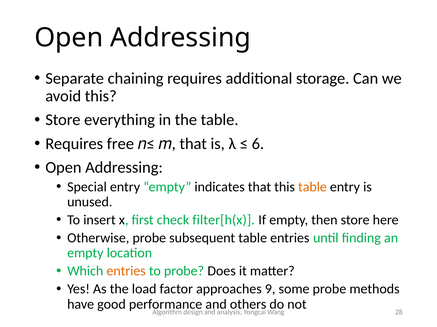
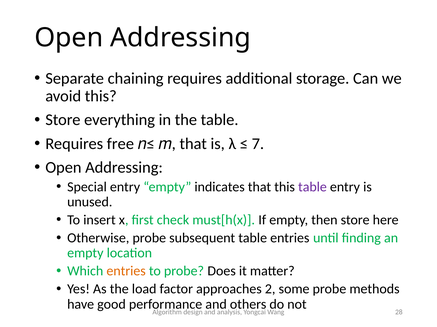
6: 6 -> 7
table at (312, 187) colour: orange -> purple
filter[h(x: filter[h(x -> must[h(x
9: 9 -> 2
